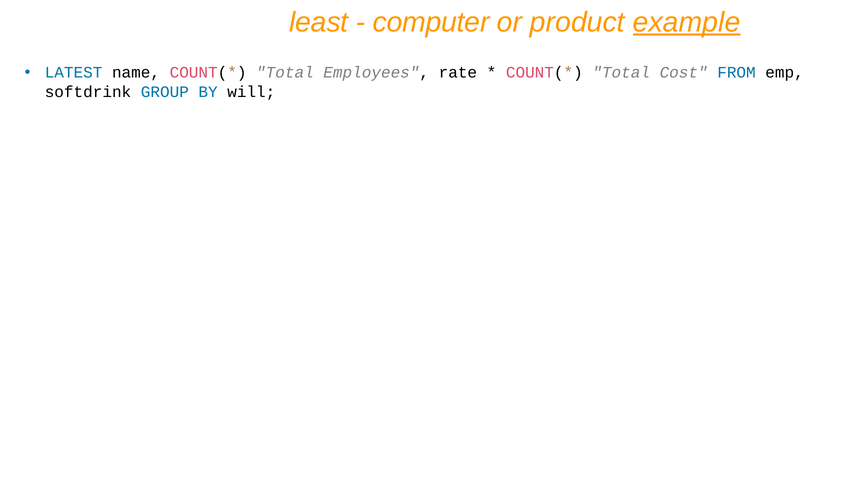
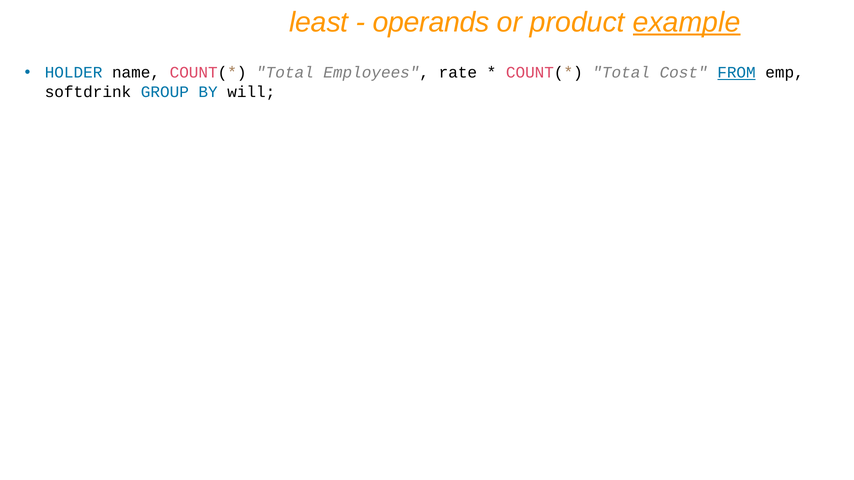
computer: computer -> operands
LATEST: LATEST -> HOLDER
FROM underline: none -> present
